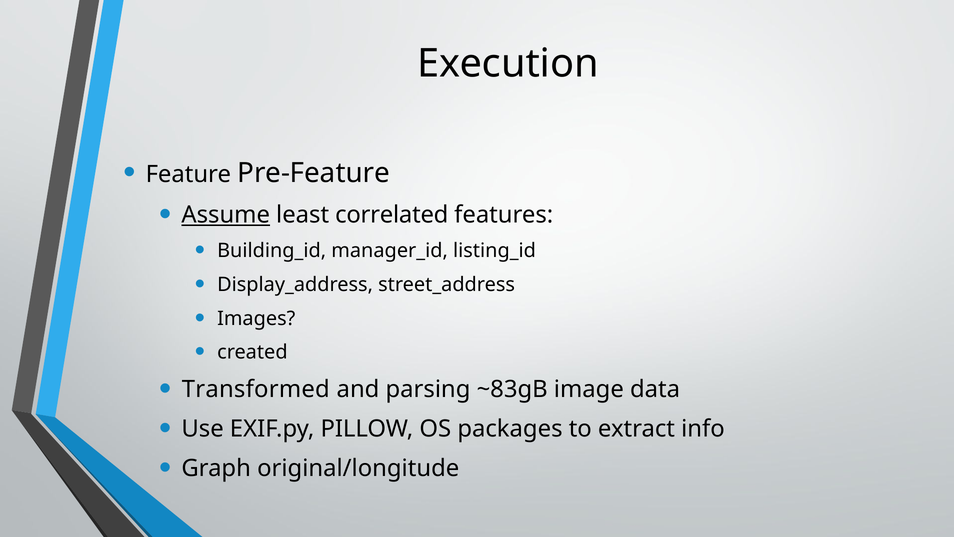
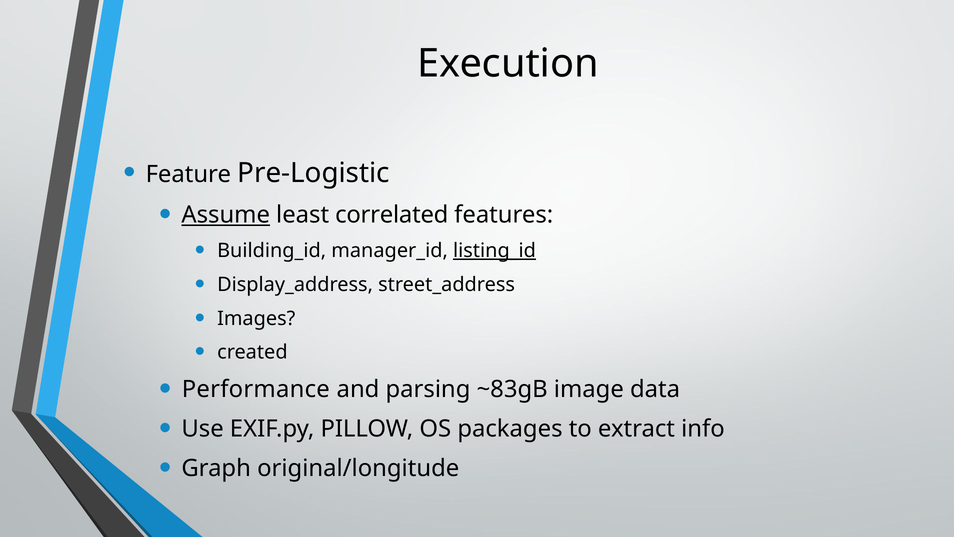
Pre-Feature: Pre-Feature -> Pre-Logistic
listing_id underline: none -> present
Transformed: Transformed -> Performance
